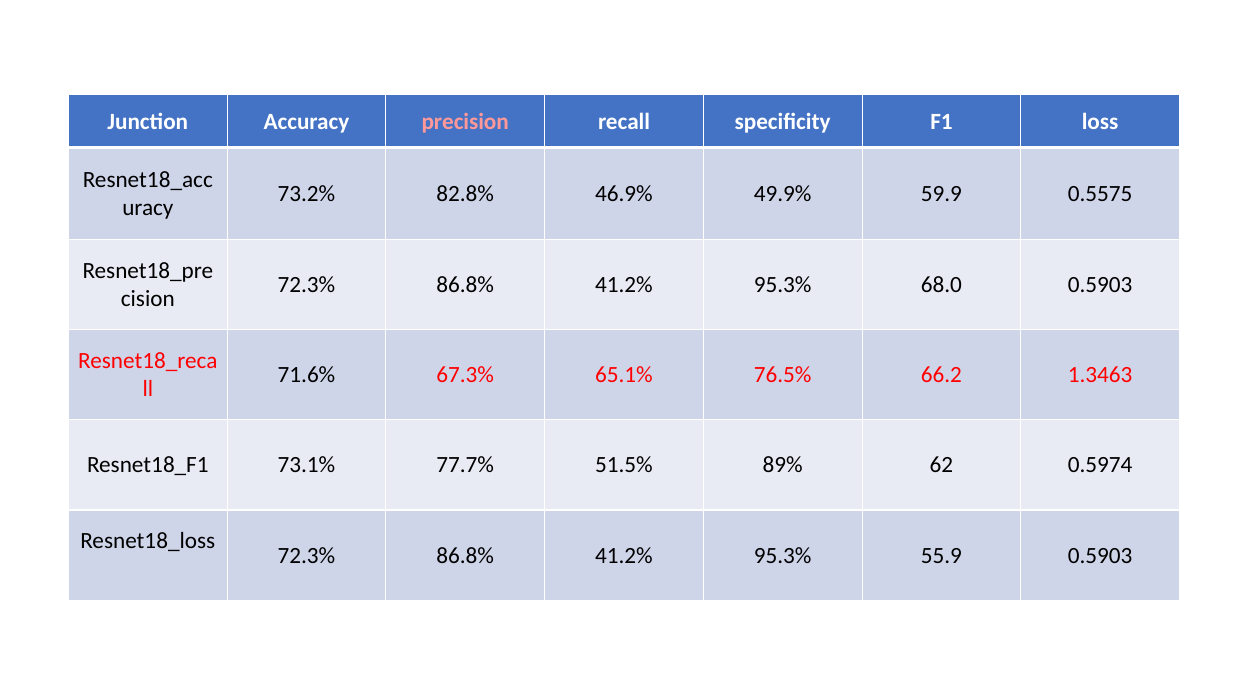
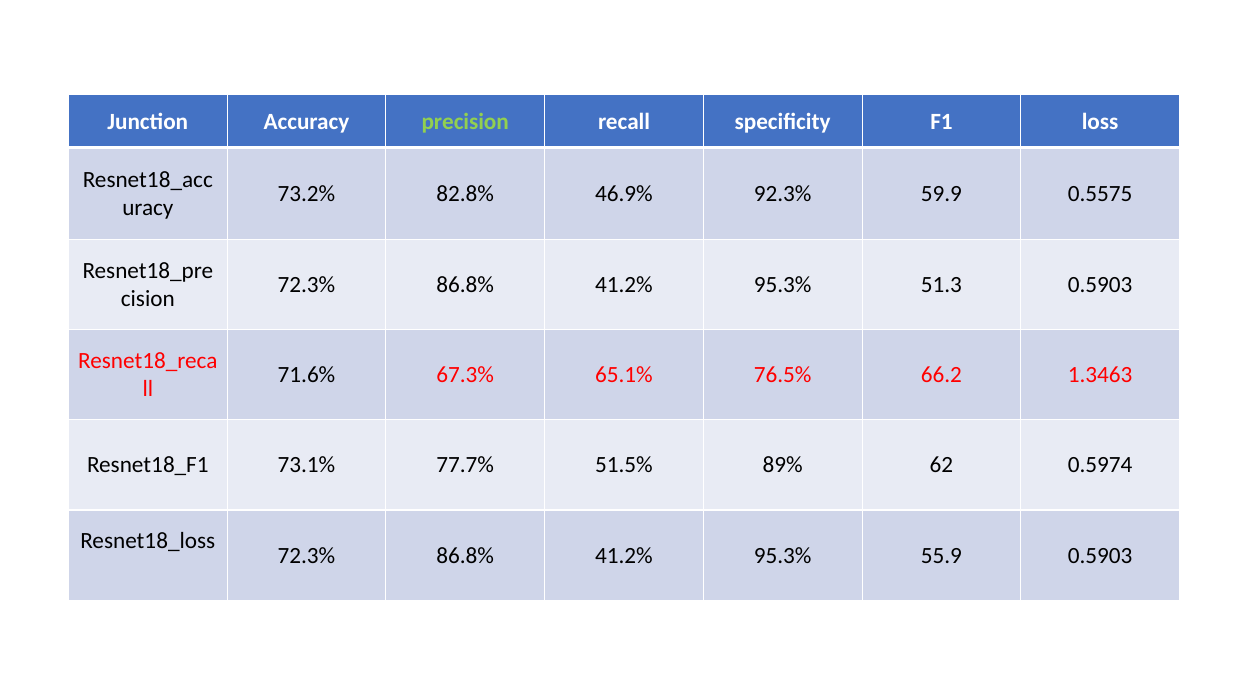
precision colour: pink -> light green
49.9%: 49.9% -> 92.3%
68.0: 68.0 -> 51.3
